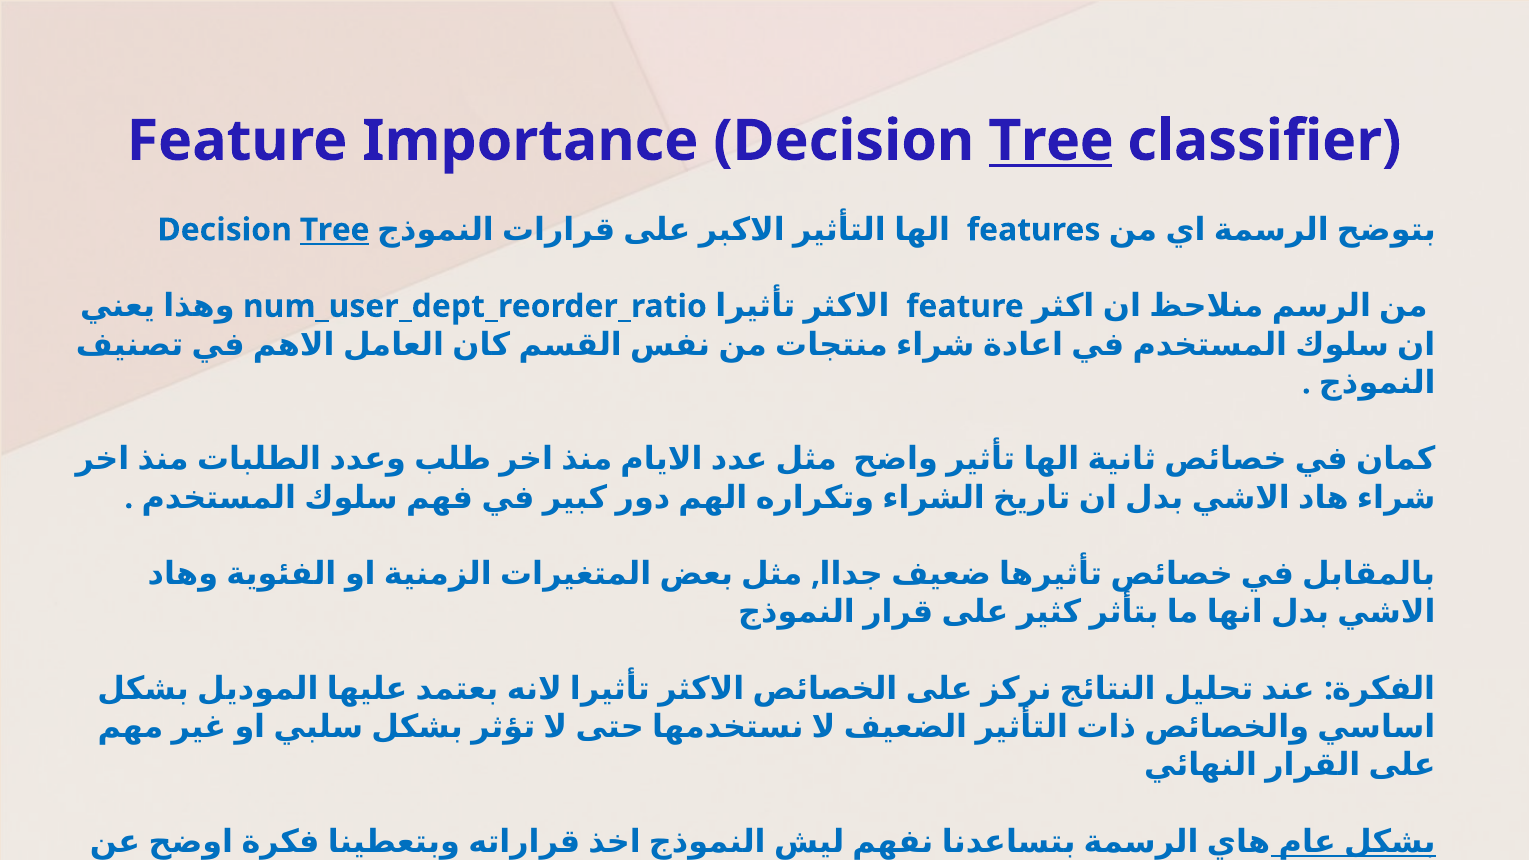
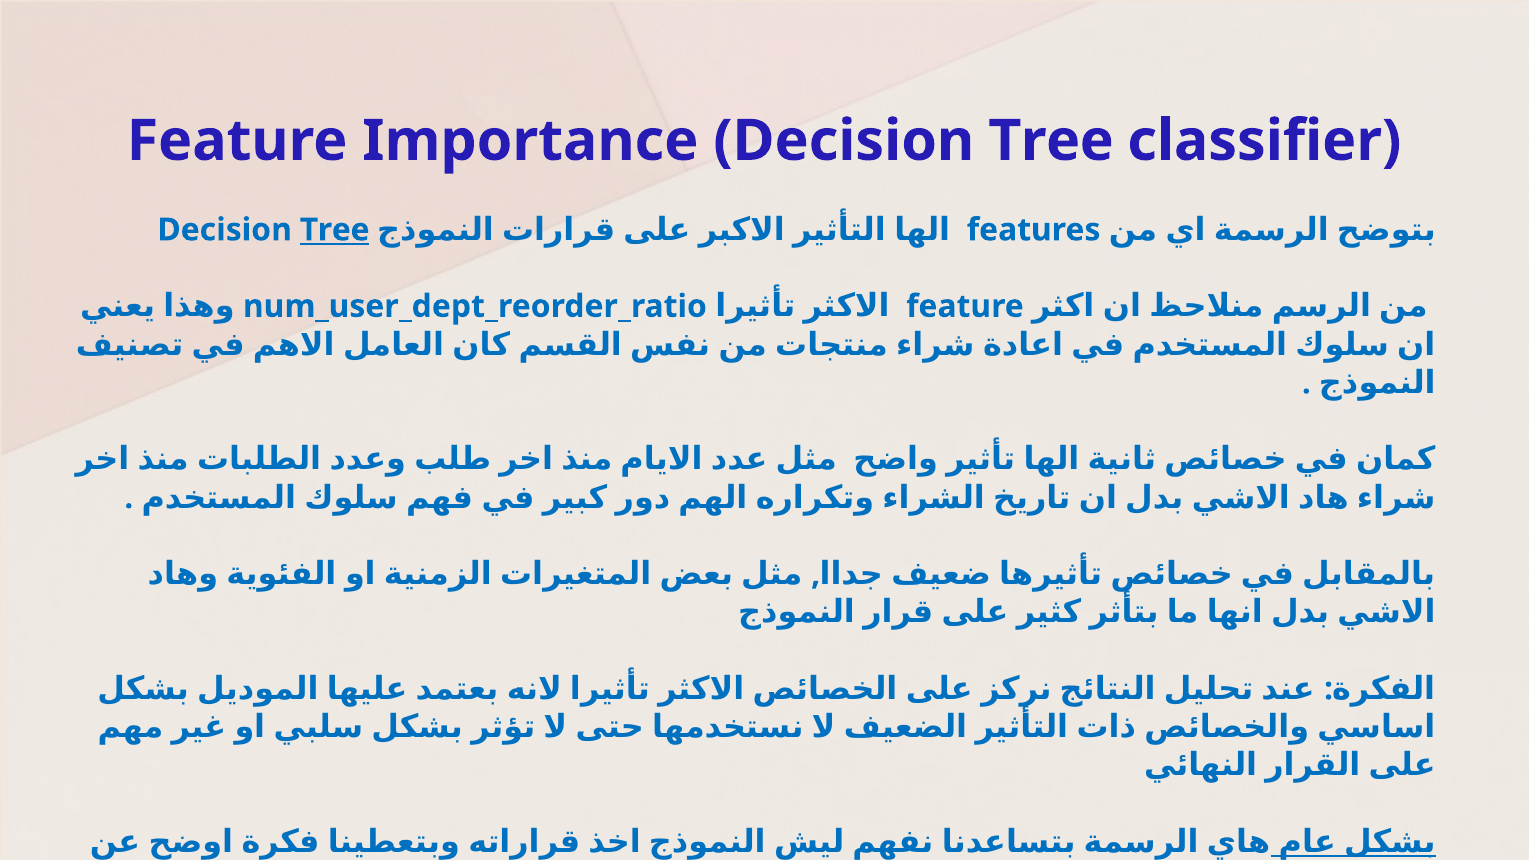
Tree at (1051, 141) underline: present -> none
